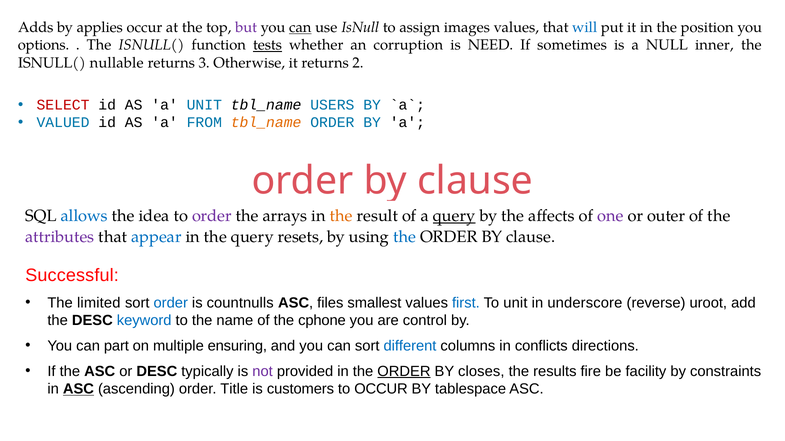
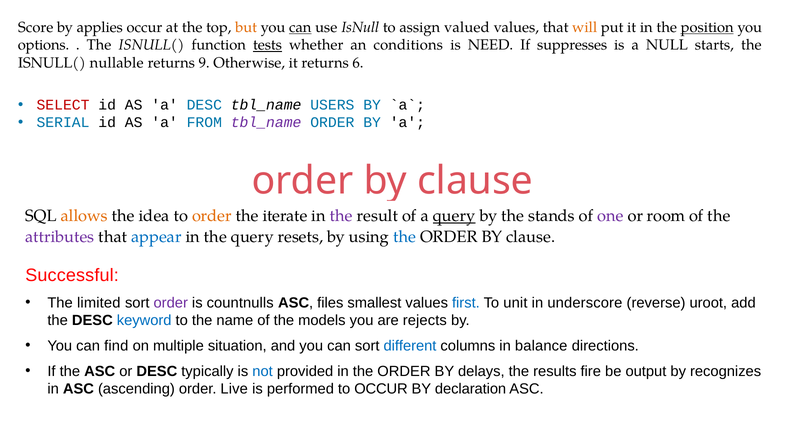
Adds: Adds -> Score
but colour: purple -> orange
images: images -> valued
will colour: blue -> orange
position underline: none -> present
corruption: corruption -> conditions
sometimes: sometimes -> suppresses
inner: inner -> starts
3: 3 -> 9
2: 2 -> 6
a UNIT: UNIT -> DESC
VALUED: VALUED -> SERIAL
tbl_name at (266, 123) colour: orange -> purple
allows colour: blue -> orange
order at (212, 216) colour: purple -> orange
arrays: arrays -> iterate
the at (341, 216) colour: orange -> purple
affects: affects -> stands
outer: outer -> room
order at (171, 303) colour: blue -> purple
cphone: cphone -> models
control: control -> rejects
part: part -> find
ensuring: ensuring -> situation
conflicts: conflicts -> balance
not colour: purple -> blue
ORDER at (404, 372) underline: present -> none
closes: closes -> delays
facility: facility -> output
constraints: constraints -> recognizes
ASC at (78, 389) underline: present -> none
Title: Title -> Live
customers: customers -> performed
tablespace: tablespace -> declaration
